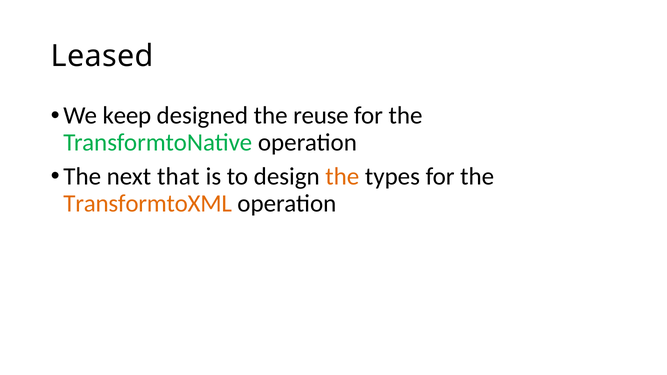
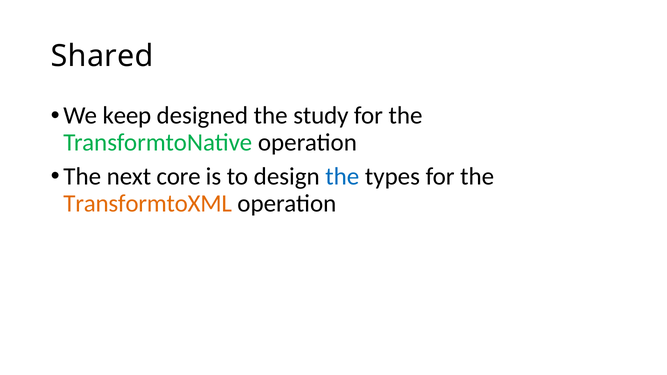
Leased: Leased -> Shared
reuse: reuse -> study
that: that -> core
the at (342, 177) colour: orange -> blue
